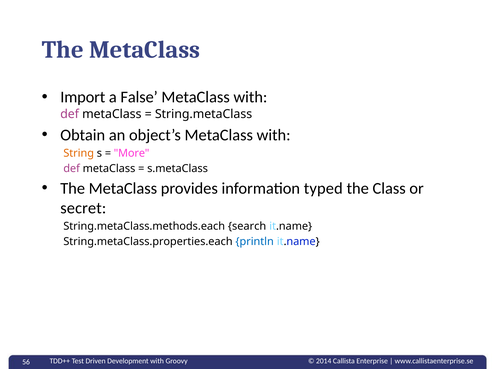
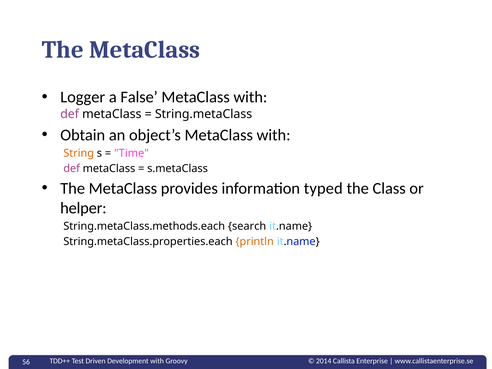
Import: Import -> Logger
More: More -> Time
secret: secret -> helper
println colour: blue -> orange
